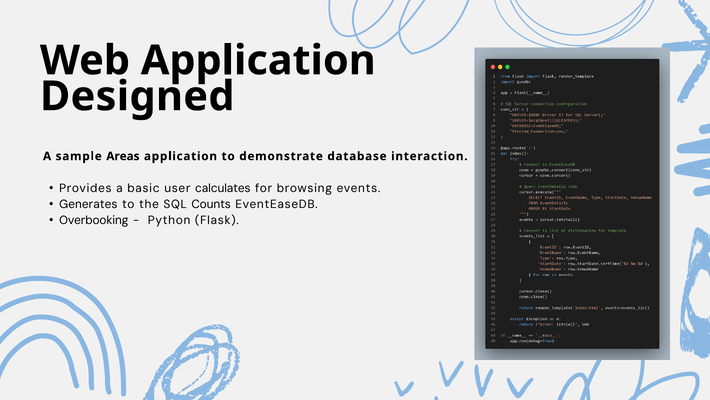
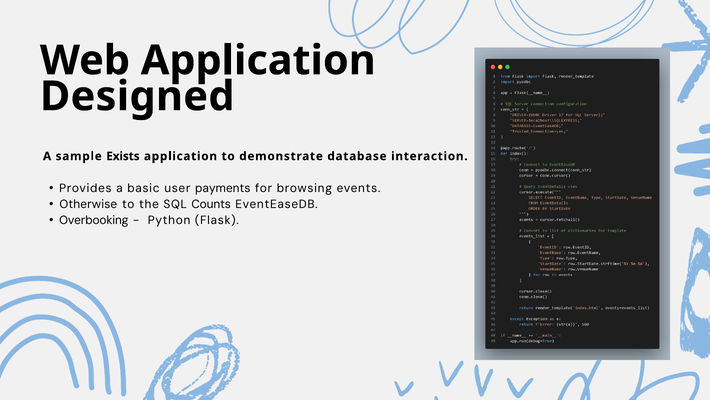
Areas: Areas -> Exists
calculates: calculates -> payments
Generates: Generates -> Otherwise
